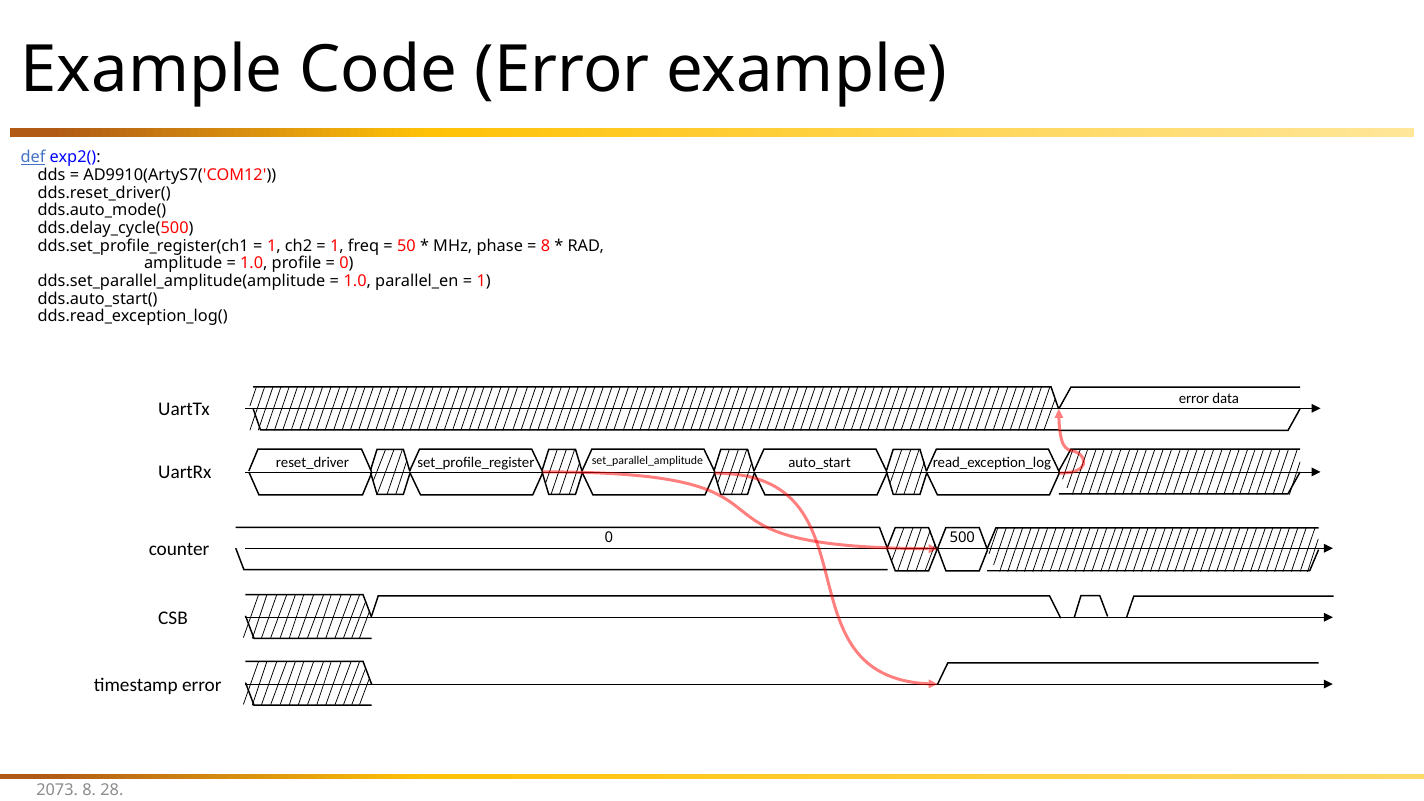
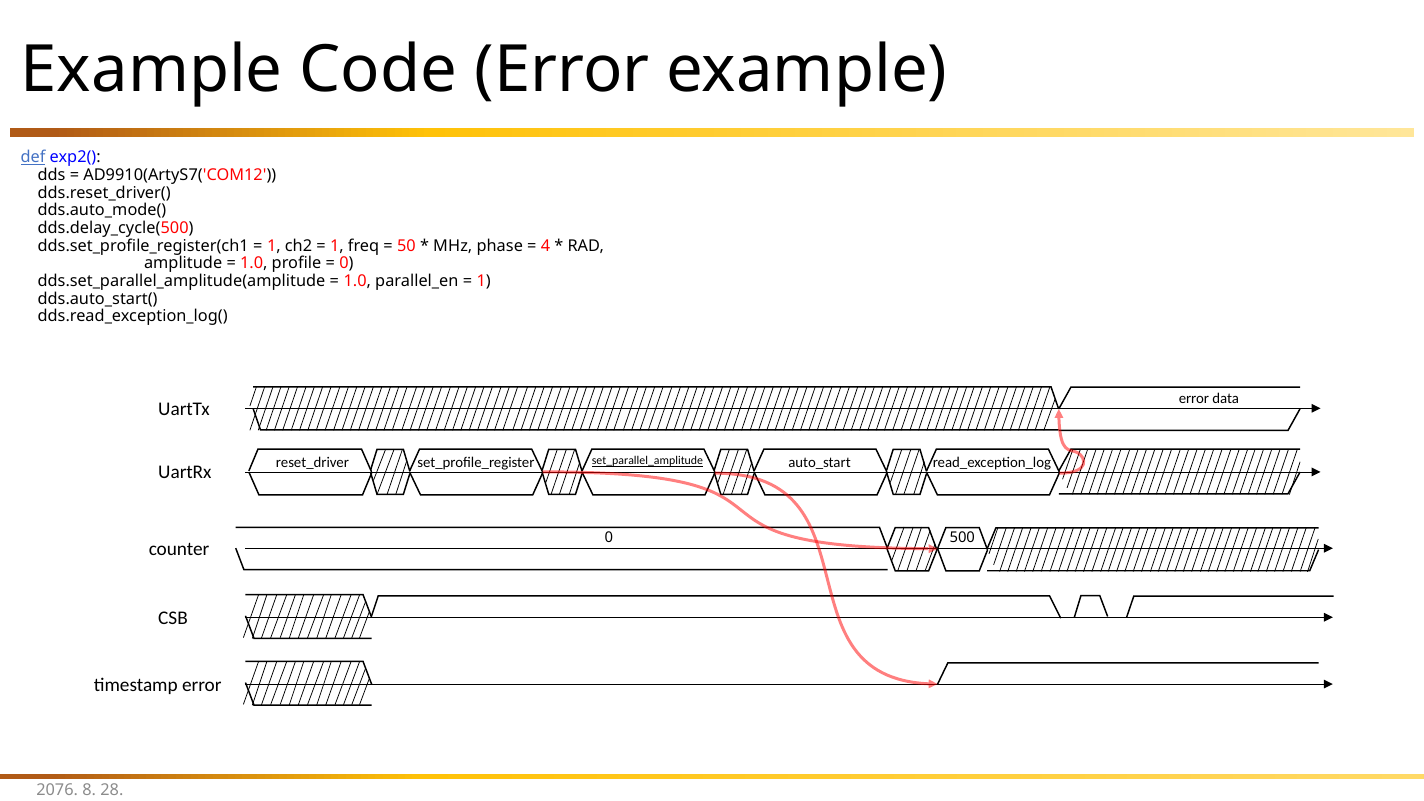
8 at (546, 246): 8 -> 4
set_parallel_amplitude underline: none -> present
2073: 2073 -> 2076
